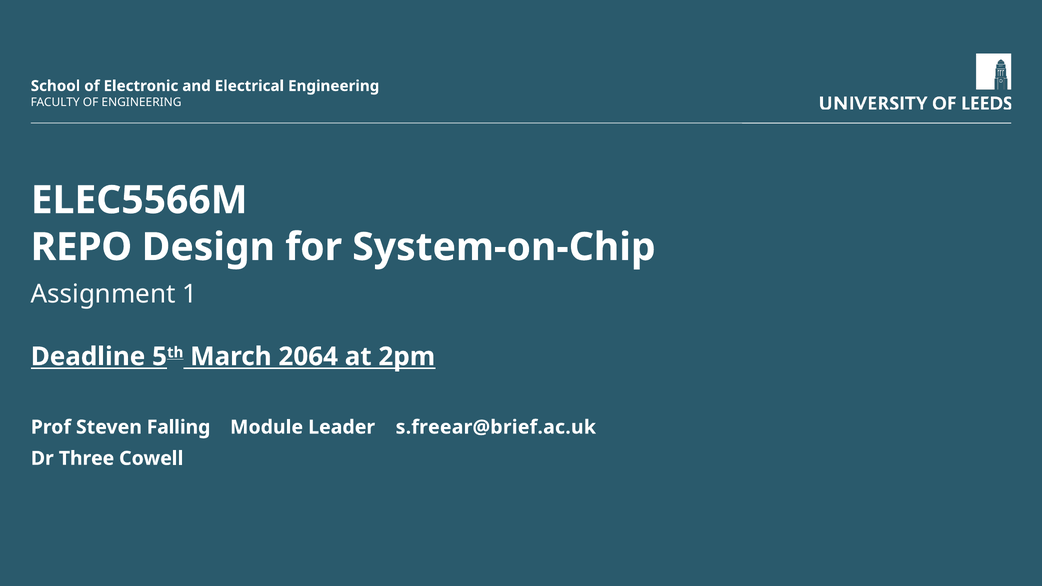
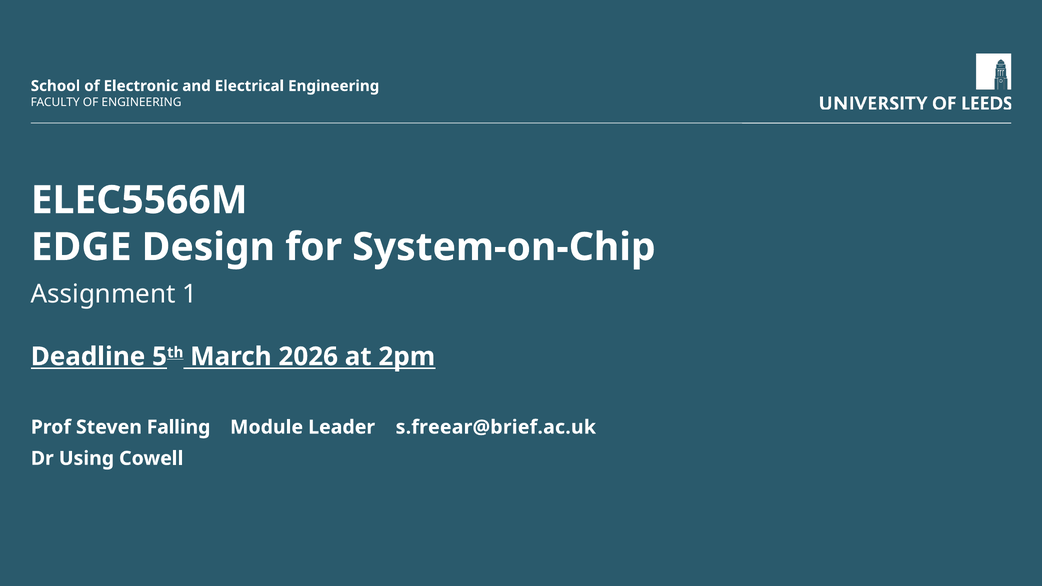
REPO: REPO -> EDGE
2064: 2064 -> 2026
Three: Three -> Using
